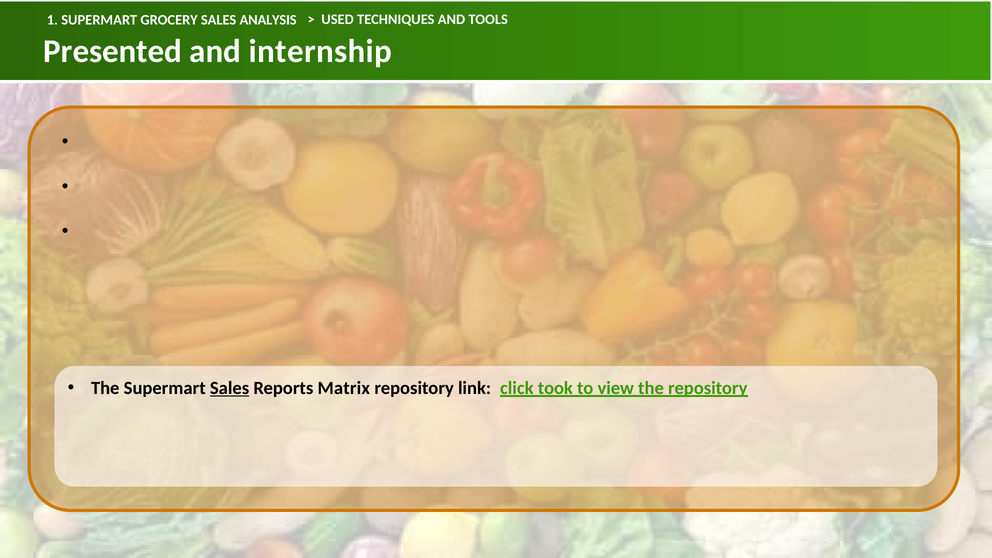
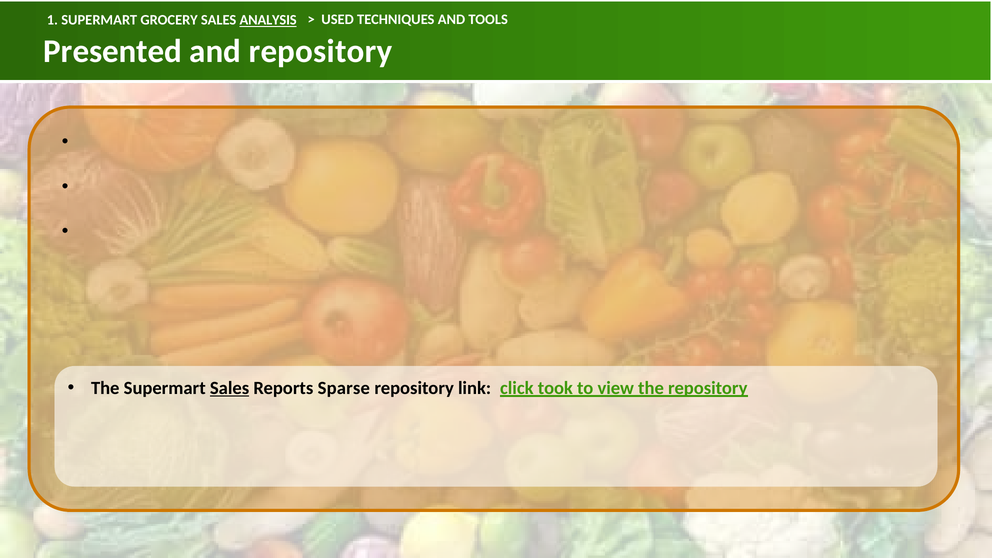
ANALYSIS underline: none -> present
and internship: internship -> repository
Matrix: Matrix -> Sparse
